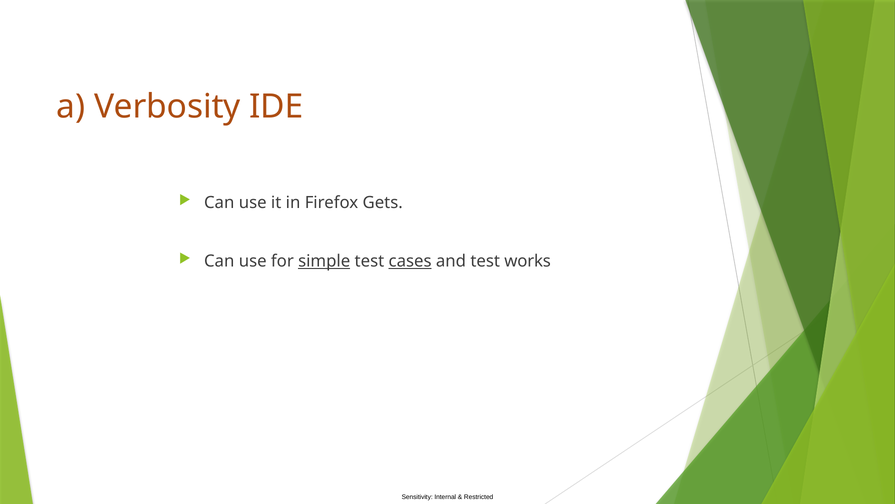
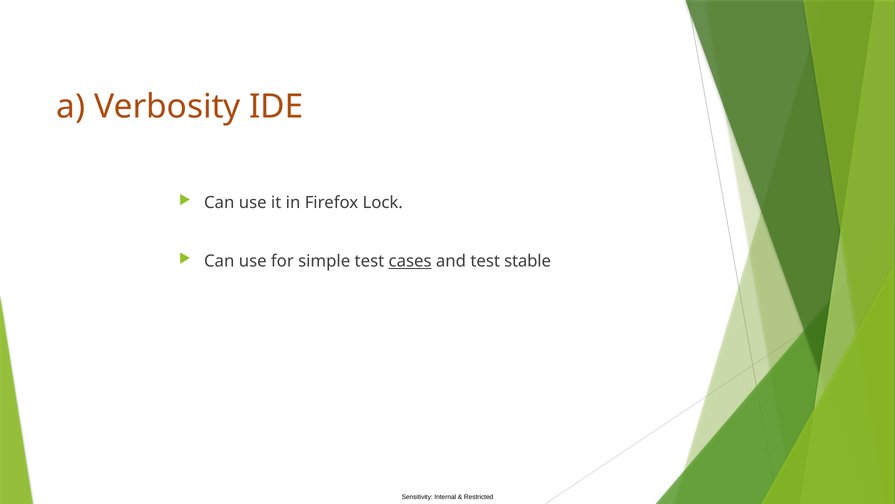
Gets: Gets -> Lock
simple underline: present -> none
works: works -> stable
